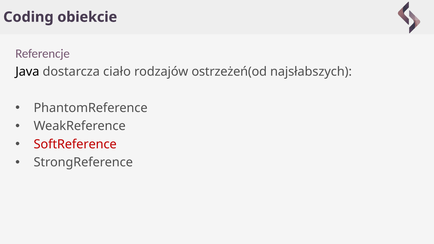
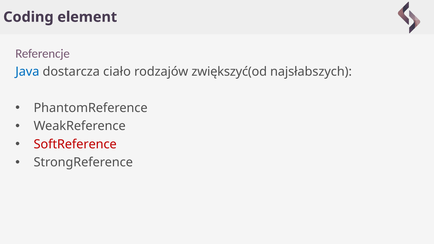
obiekcie: obiekcie -> element
Java colour: black -> blue
ostrzeżeń(od: ostrzeżeń(od -> zwiększyć(od
